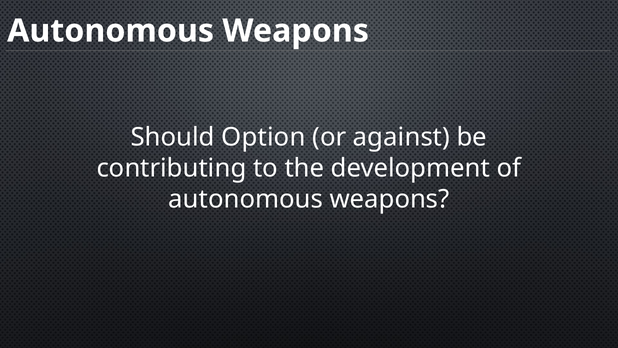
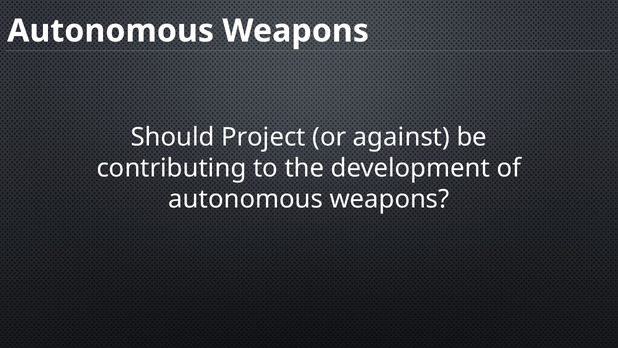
Option: Option -> Project
